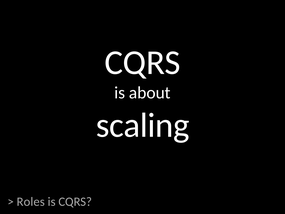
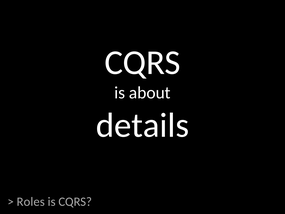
scaling: scaling -> details
